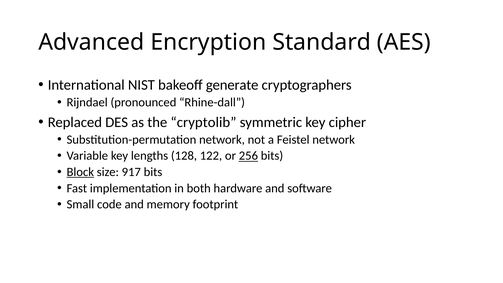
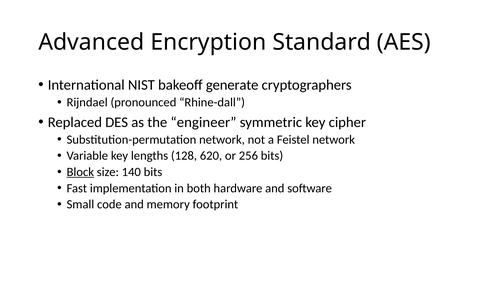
cryptolib: cryptolib -> engineer
122: 122 -> 620
256 underline: present -> none
917: 917 -> 140
